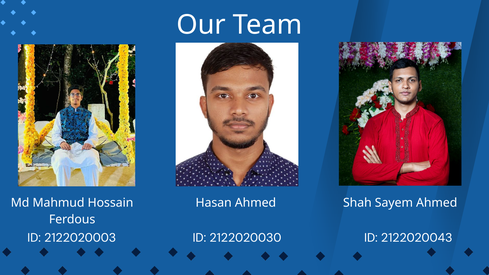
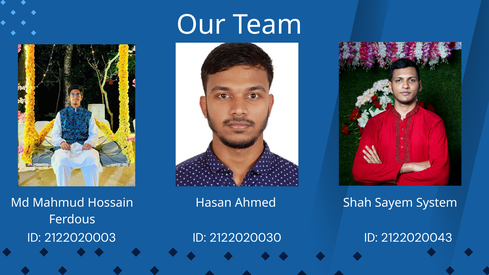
Sayem Ahmed: Ahmed -> System
